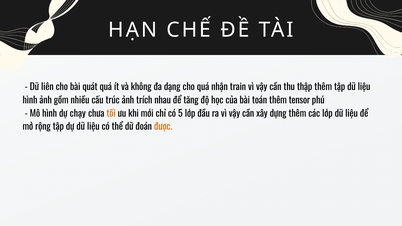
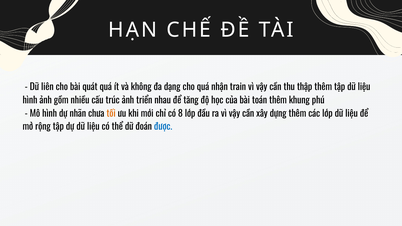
trích: trích -> triển
tensor: tensor -> khung
chạy: chạy -> nhãn
5: 5 -> 8
được colour: orange -> blue
